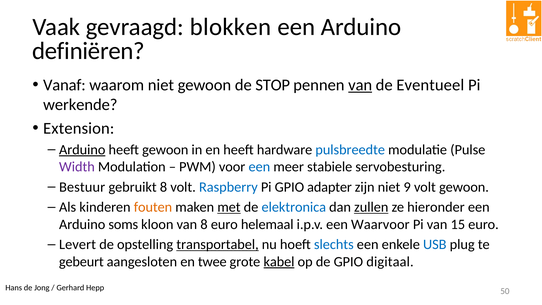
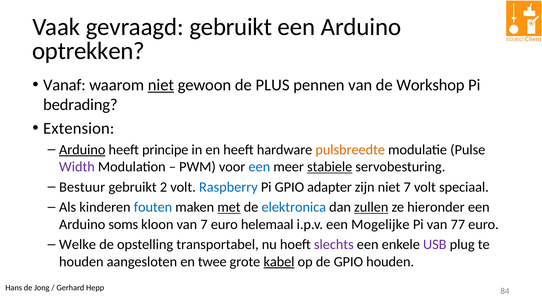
gevraagd blokken: blokken -> gebruikt
definiëren: definiëren -> optrekken
niet at (161, 85) underline: none -> present
STOP: STOP -> PLUS
van at (360, 85) underline: present -> none
Eventueel: Eventueel -> Workshop
werkende: werkende -> bedrading
heeft gewoon: gewoon -> principe
pulsbreedte colour: blue -> orange
stabiele underline: none -> present
gebruikt 8: 8 -> 2
niet 9: 9 -> 7
volt gewoon: gewoon -> speciaal
fouten colour: orange -> blue
van 8: 8 -> 7
Waarvoor: Waarvoor -> Mogelijke
15: 15 -> 77
Levert: Levert -> Welke
transportabel underline: present -> none
slechts colour: blue -> purple
USB colour: blue -> purple
gebeurt at (81, 262): gebeurt -> houden
GPIO digitaal: digitaal -> houden
50: 50 -> 84
